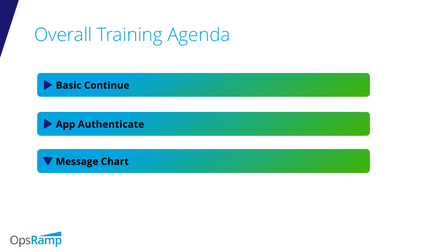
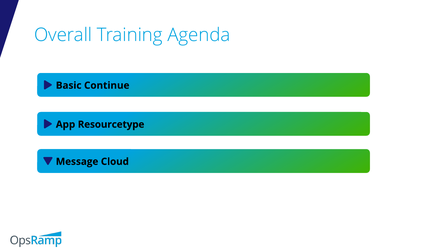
Authenticate: Authenticate -> Resourcetype
Chart: Chart -> Cloud
